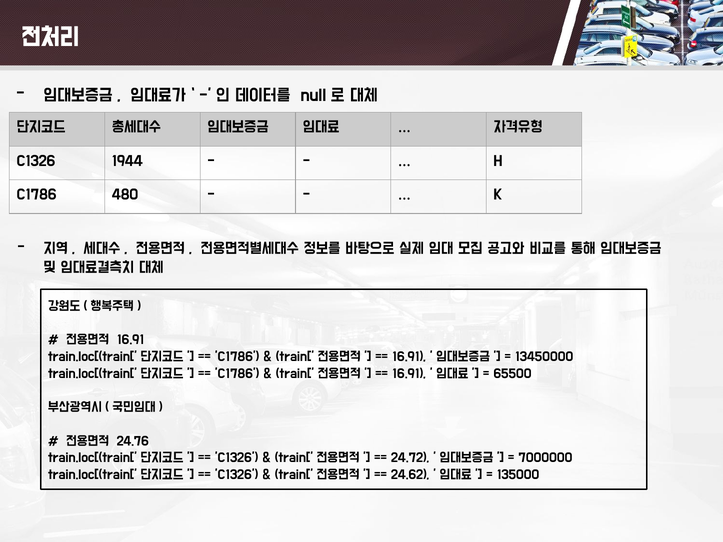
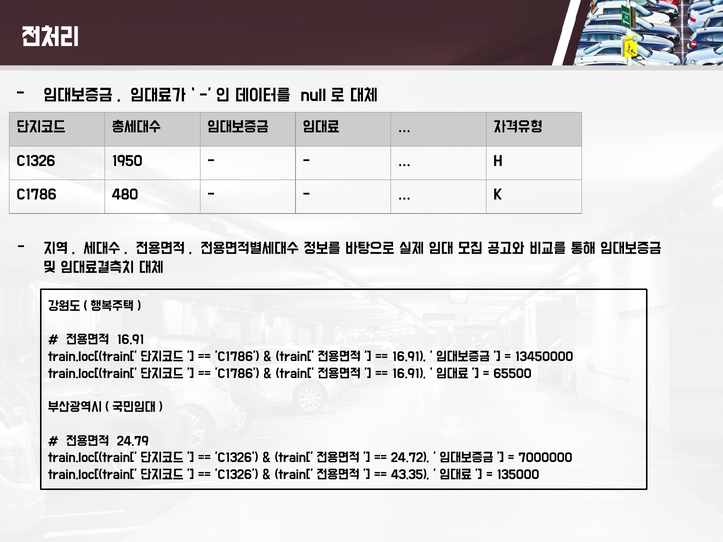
1944: 1944 -> 1950
24.76: 24.76 -> 24.79
24.62: 24.62 -> 43.35
